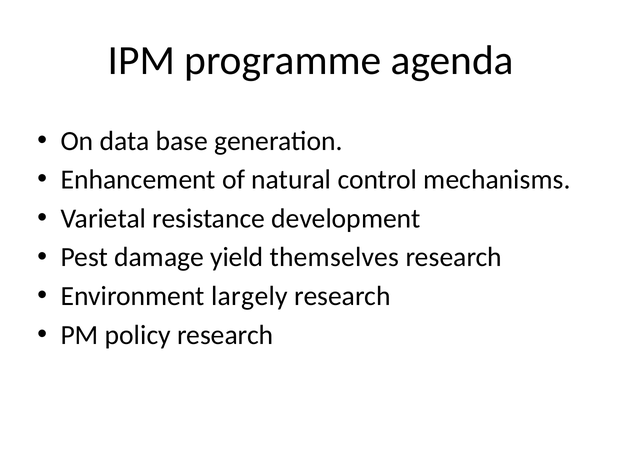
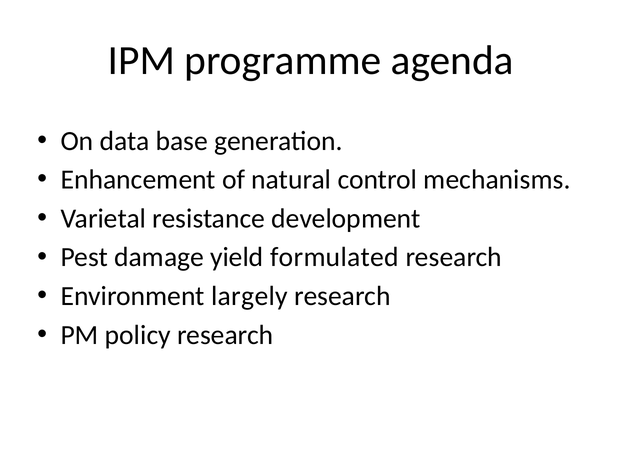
themselves: themselves -> formulated
